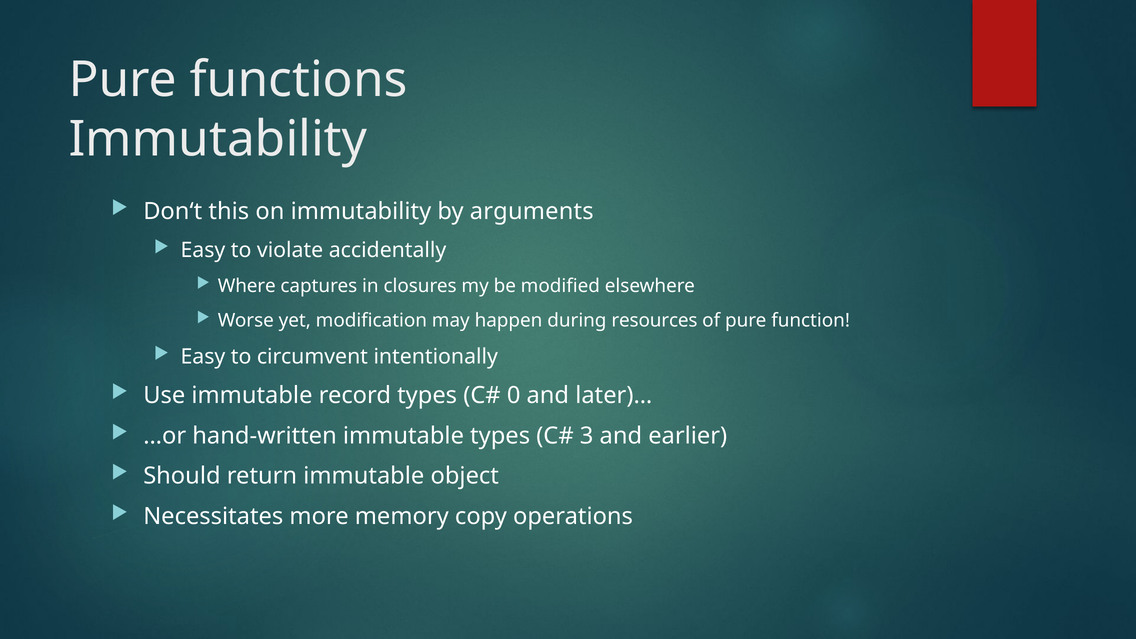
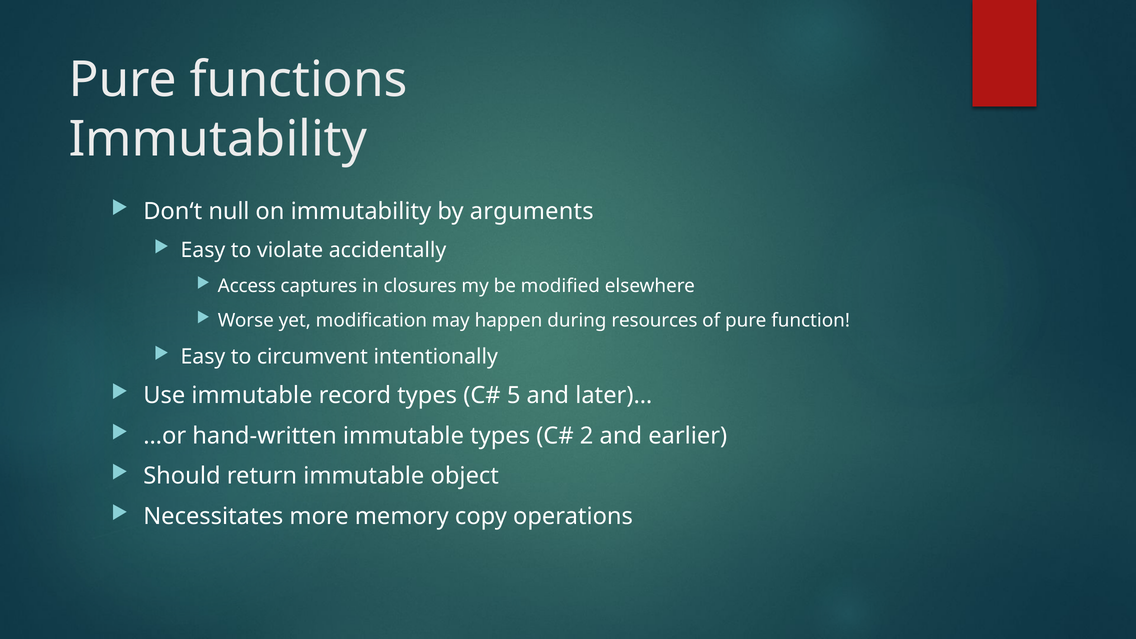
this: this -> null
Where: Where -> Access
0: 0 -> 5
3: 3 -> 2
